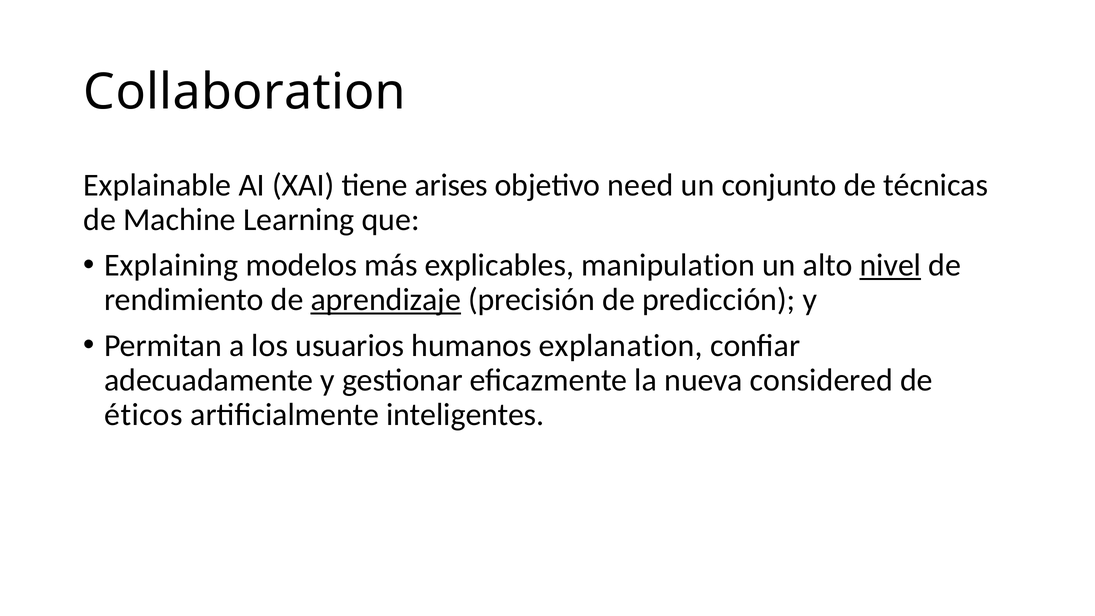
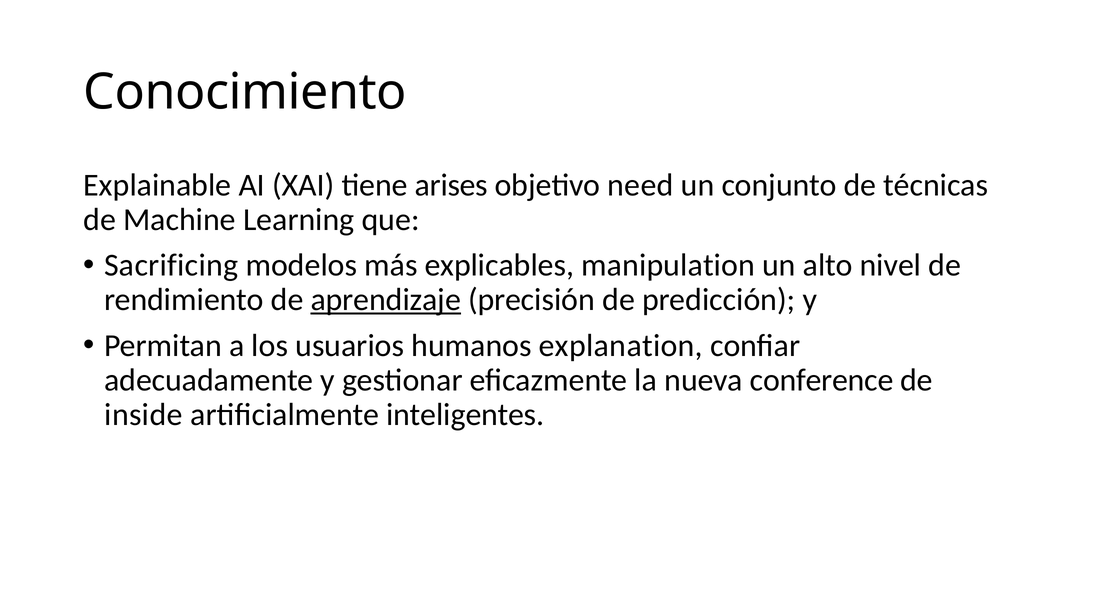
Collaboration: Collaboration -> Conocimiento
Explaining: Explaining -> Sacrificing
nivel underline: present -> none
considered: considered -> conference
éticos: éticos -> inside
